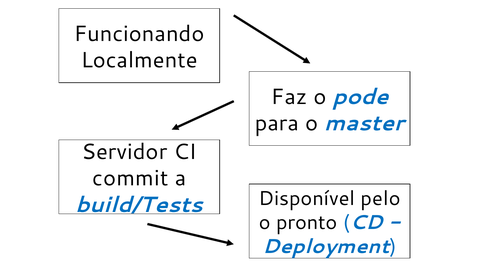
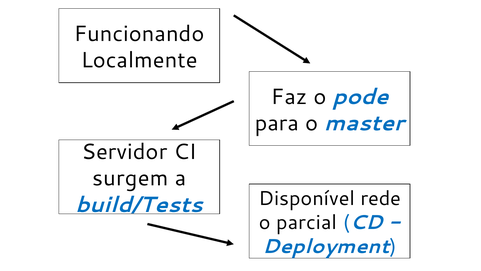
commit: commit -> surgem
pelo: pelo -> rede
pronto: pronto -> parcial
